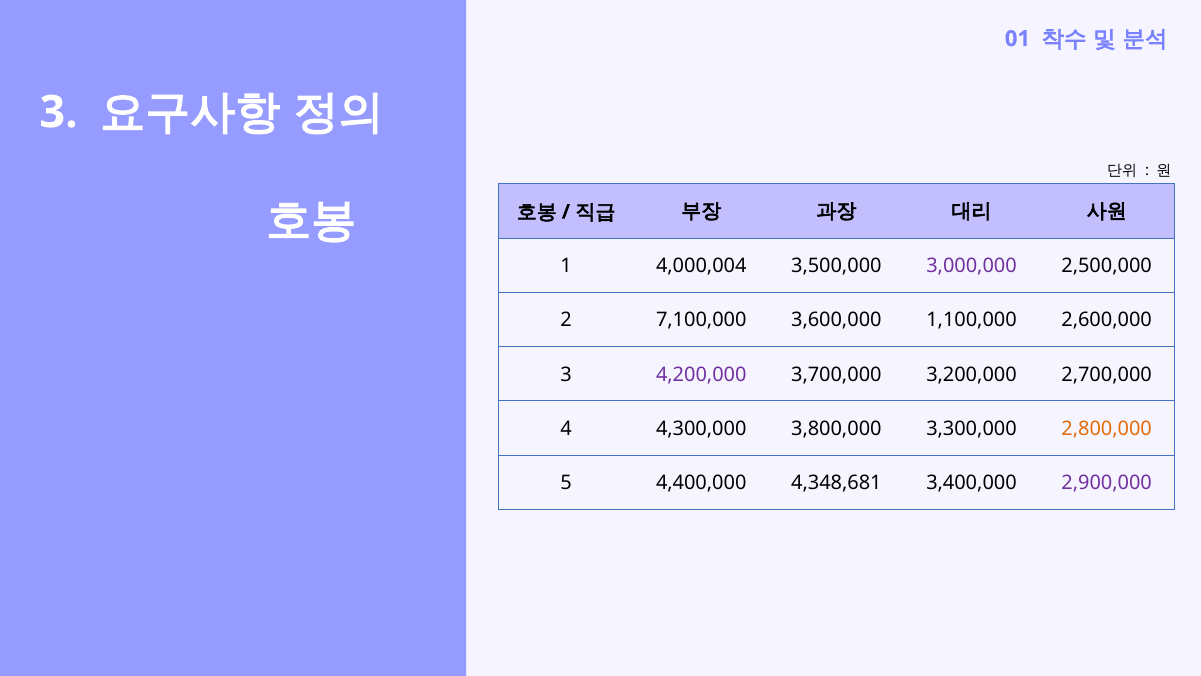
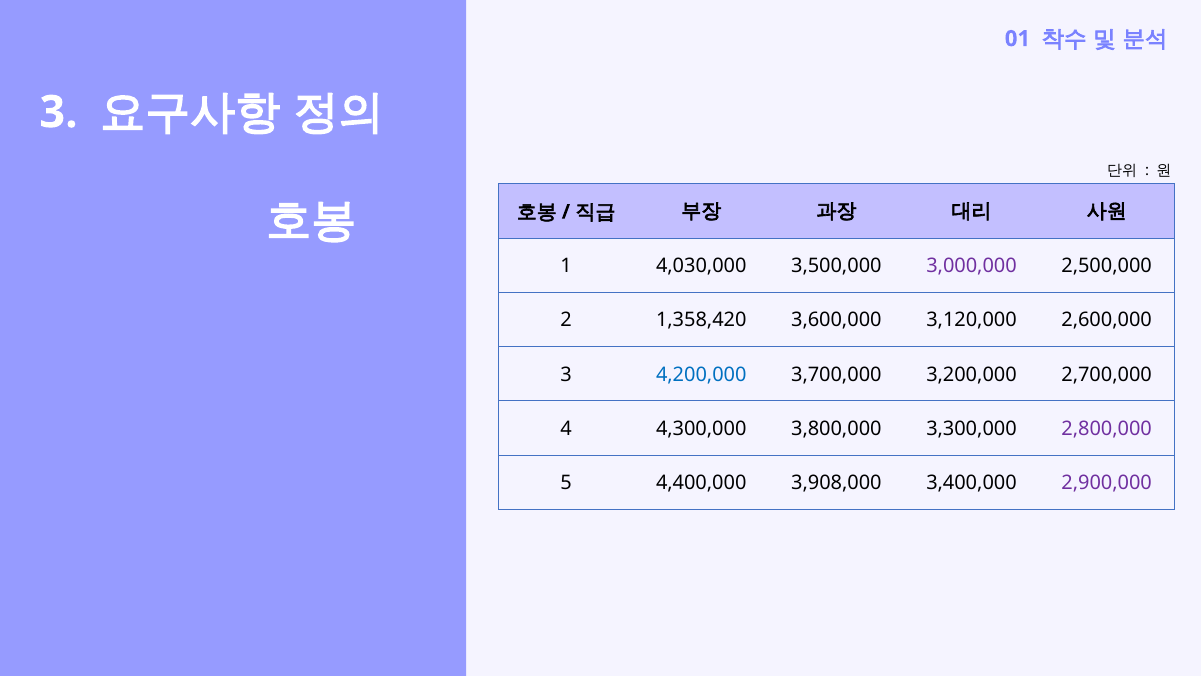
4,000,004: 4,000,004 -> 4,030,000
7,100,000: 7,100,000 -> 1,358,420
1,100,000: 1,100,000 -> 3,120,000
4,200,000 colour: purple -> blue
2,800,000 colour: orange -> purple
4,348,681: 4,348,681 -> 3,908,000
